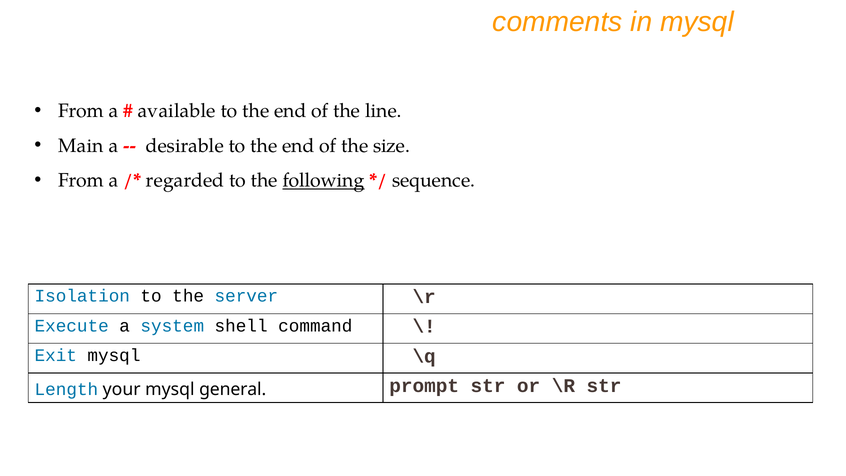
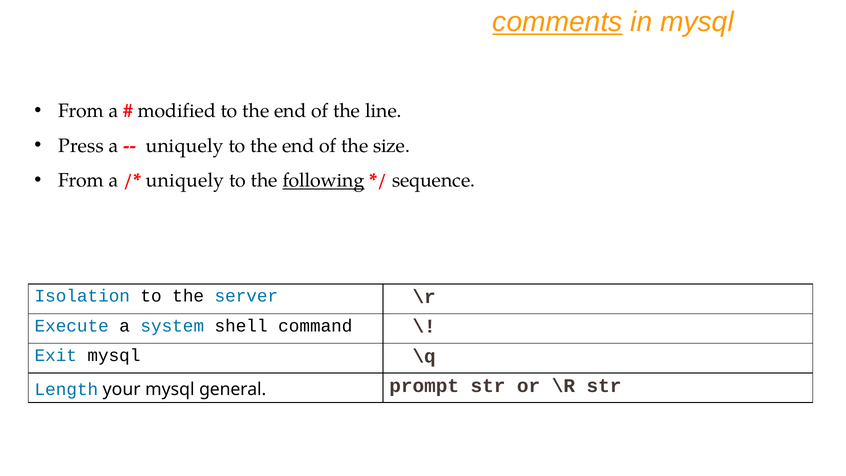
comments underline: none -> present
available: available -> modified
Main: Main -> Press
desirable at (185, 146): desirable -> uniquely
regarded at (185, 180): regarded -> uniquely
